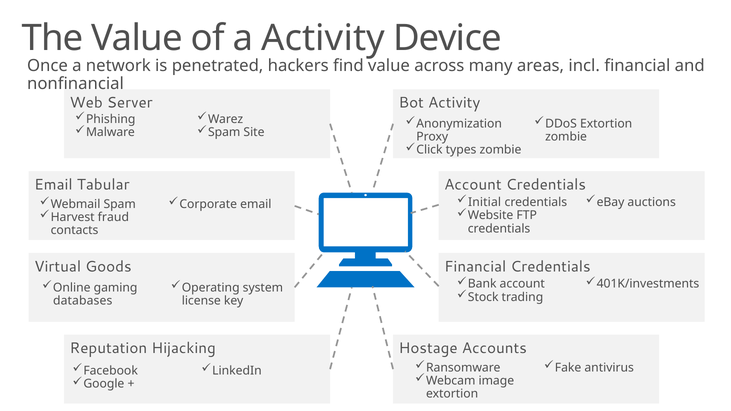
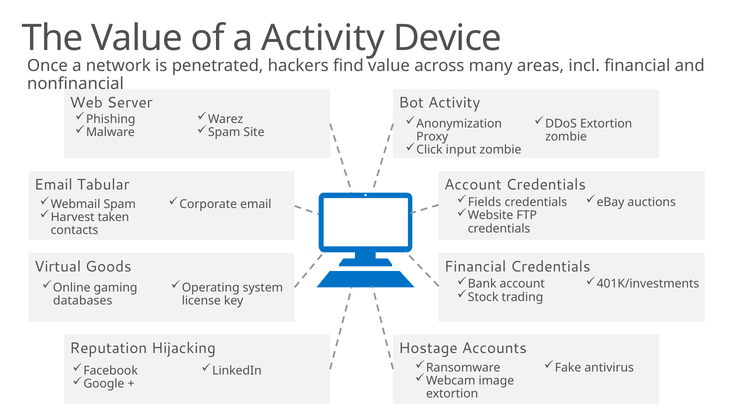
types: types -> input
Initial: Initial -> Fields
fraud: fraud -> taken
